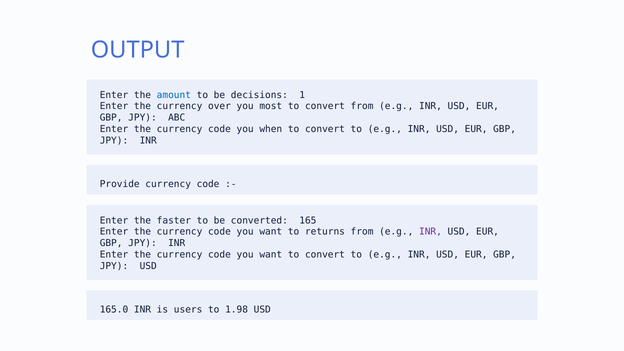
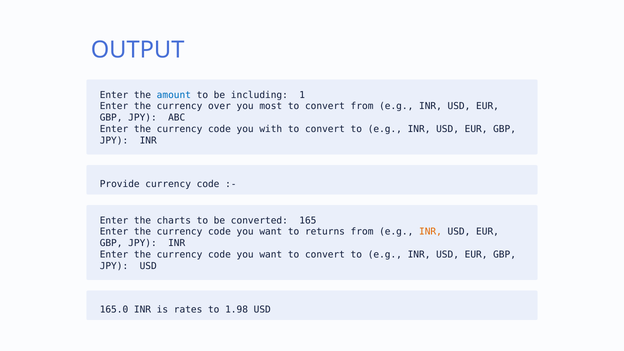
decisions: decisions -> including
when: when -> with
faster: faster -> charts
INR at (430, 232) colour: purple -> orange
users: users -> rates
